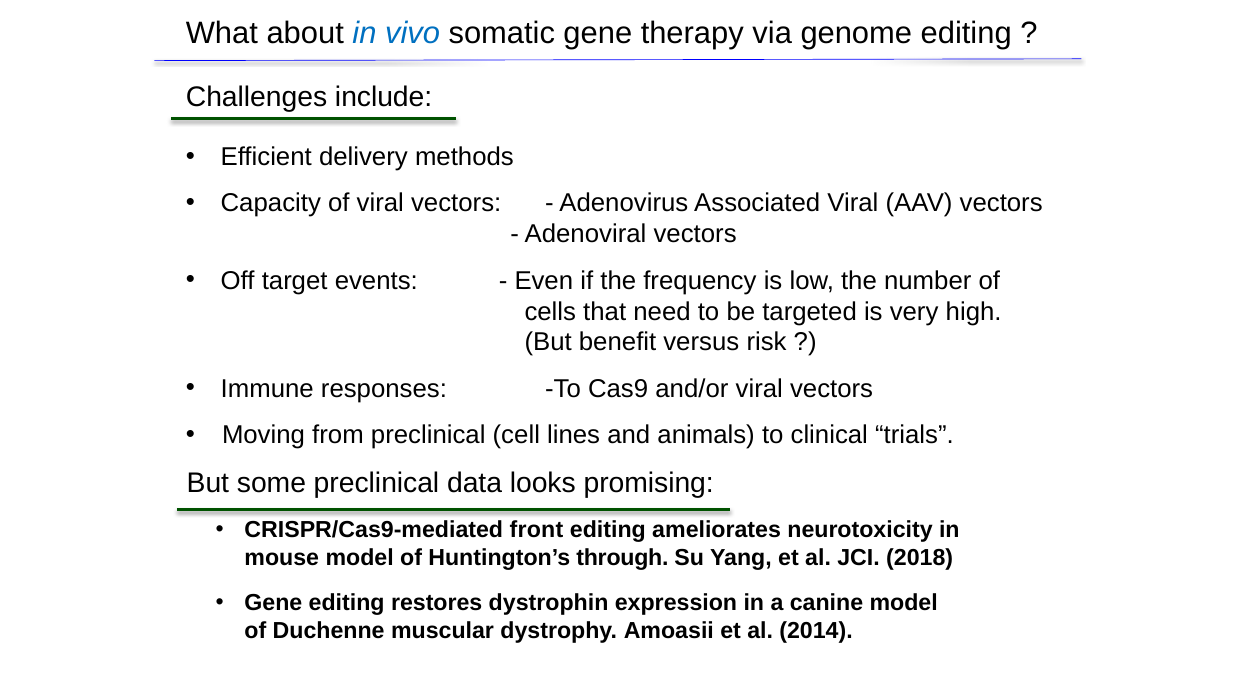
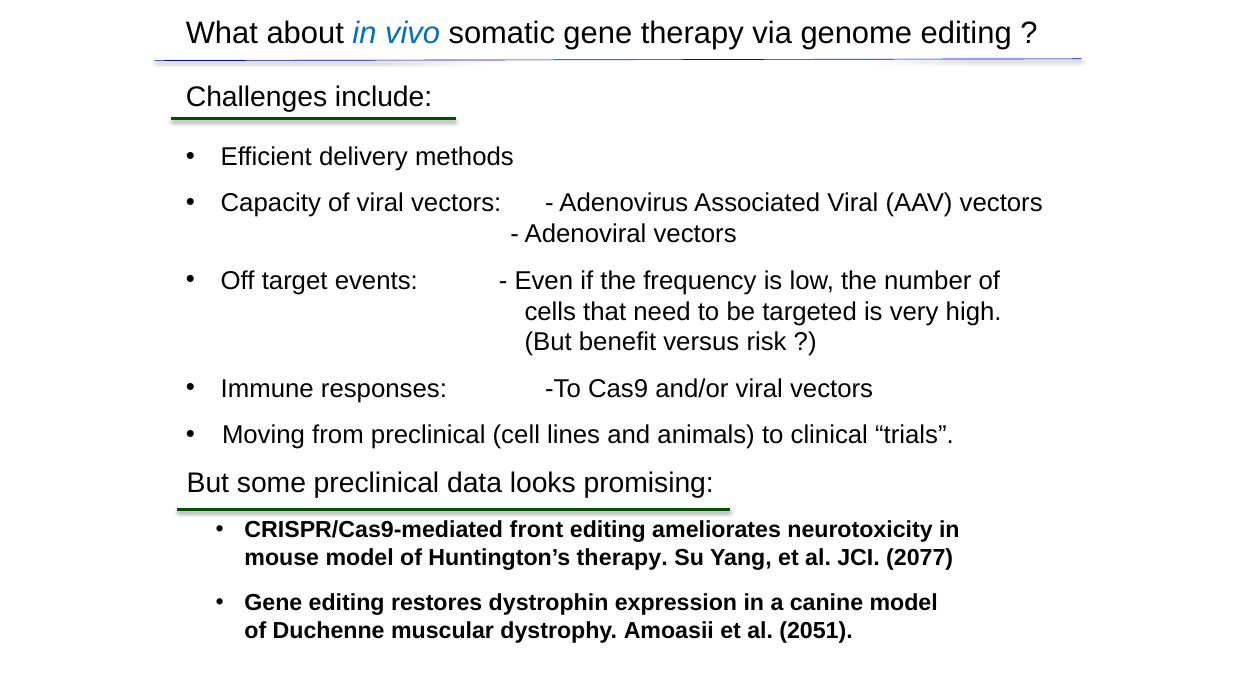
Huntington’s through: through -> therapy
2018: 2018 -> 2077
2014: 2014 -> 2051
